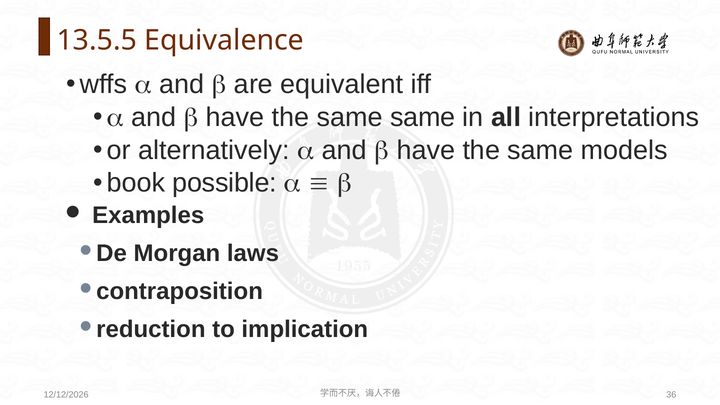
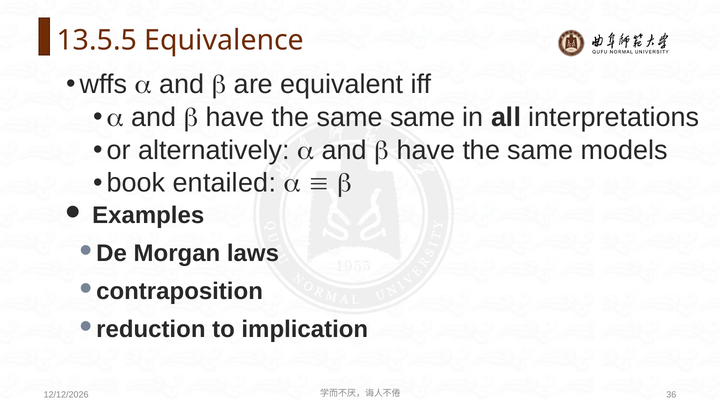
possible: possible -> entailed
